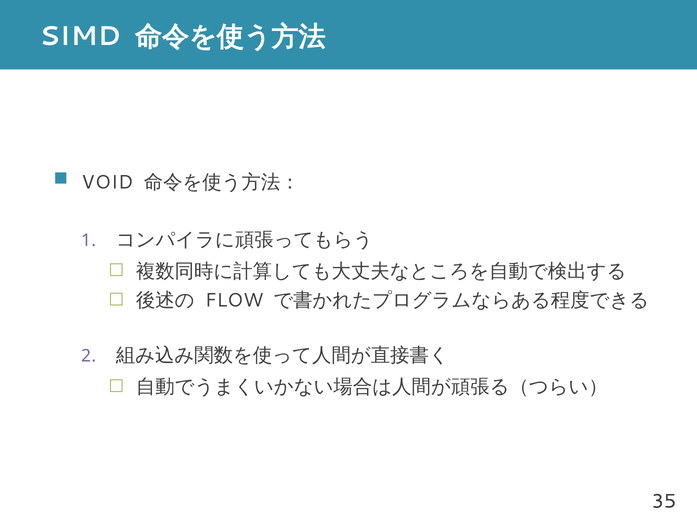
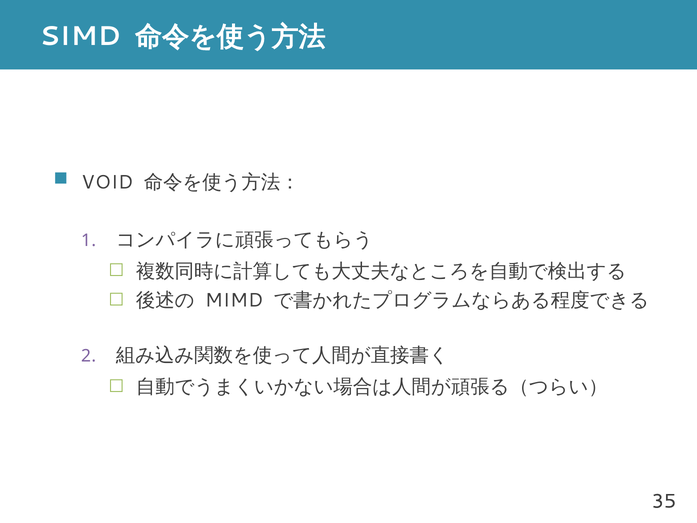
FLOW: FLOW -> MIMD
